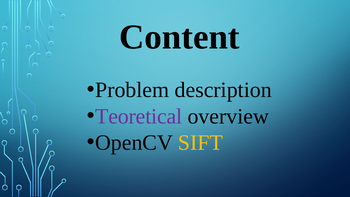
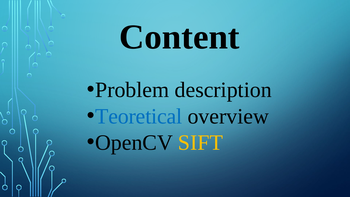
Teoretical colour: purple -> blue
